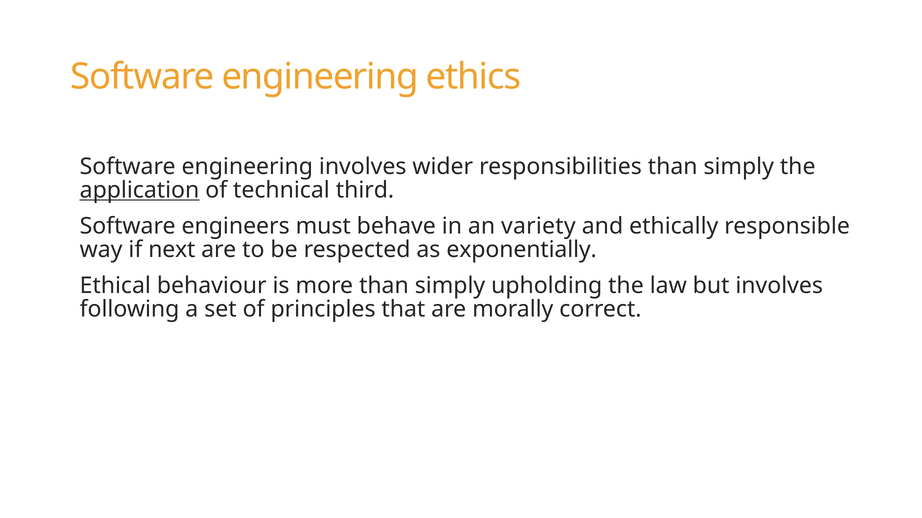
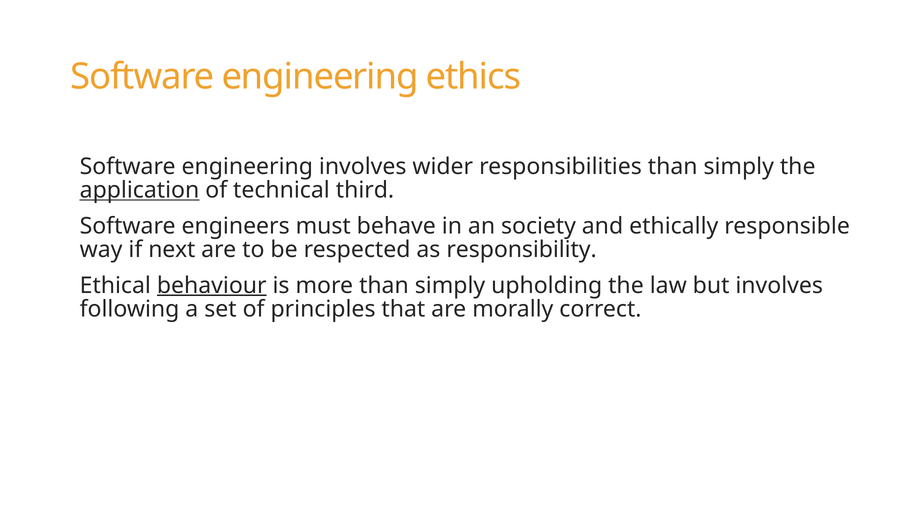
variety: variety -> society
exponentially: exponentially -> responsibility
behaviour underline: none -> present
